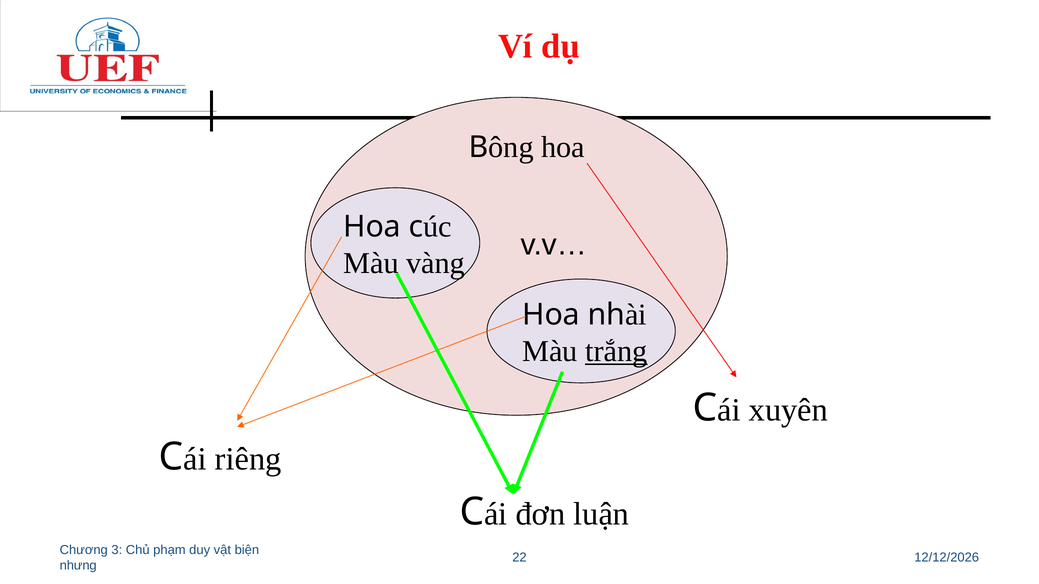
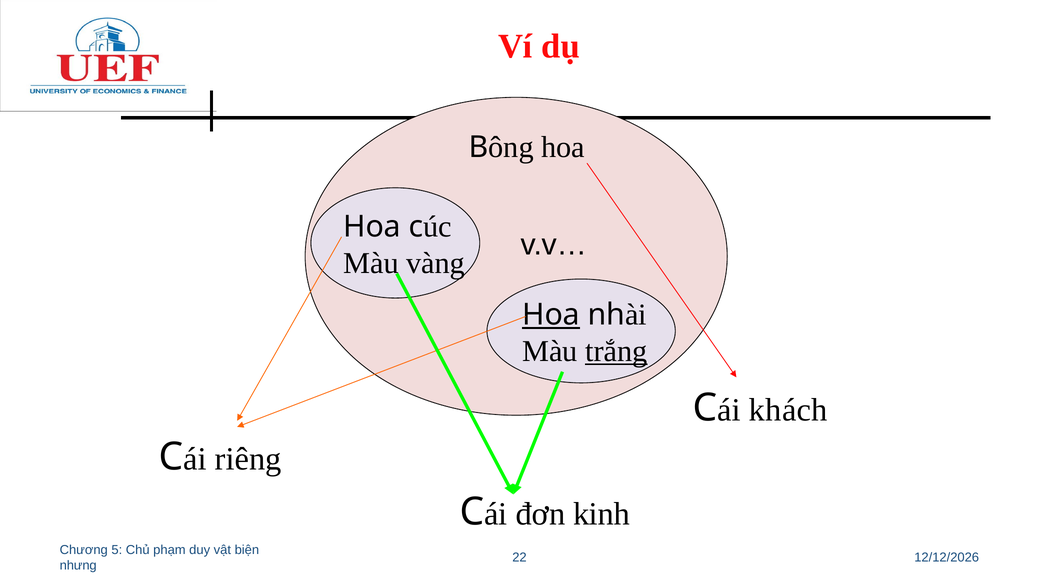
Hoa at (551, 315) underline: none -> present
xuyên: xuyên -> khách
luận: luận -> kinh
3: 3 -> 5
